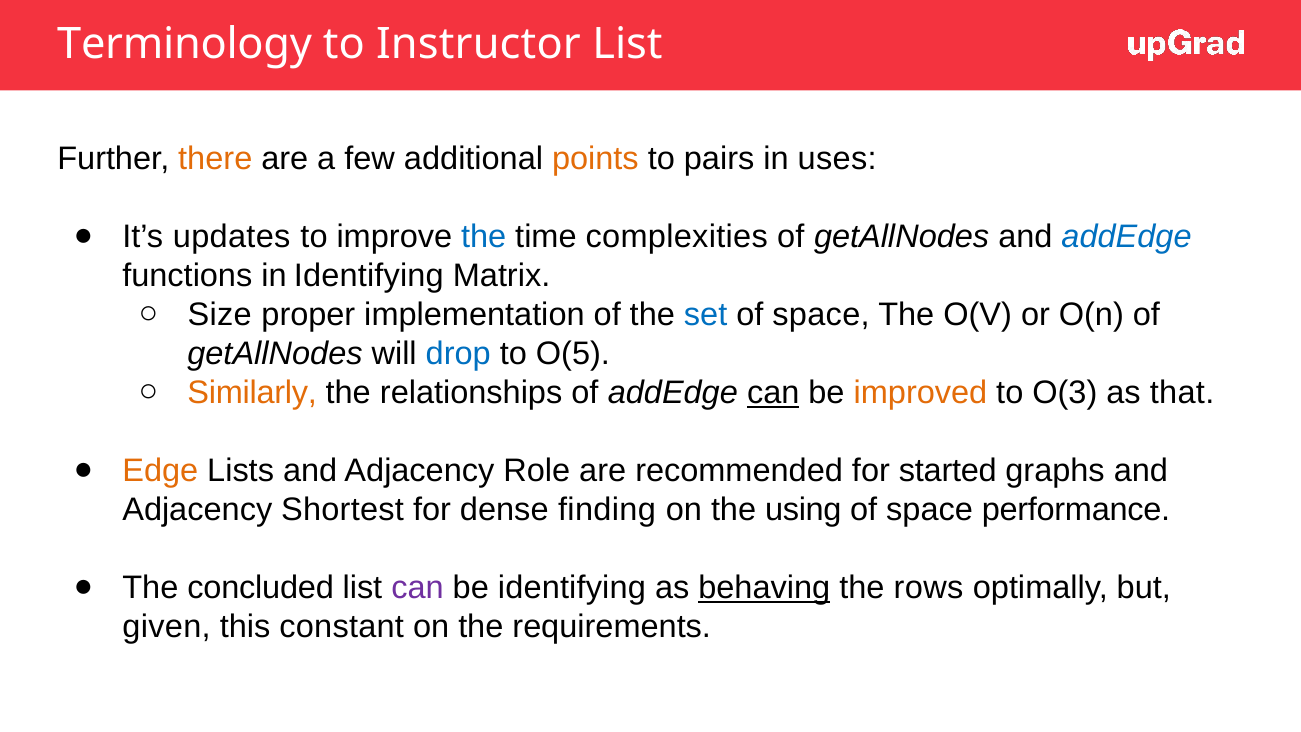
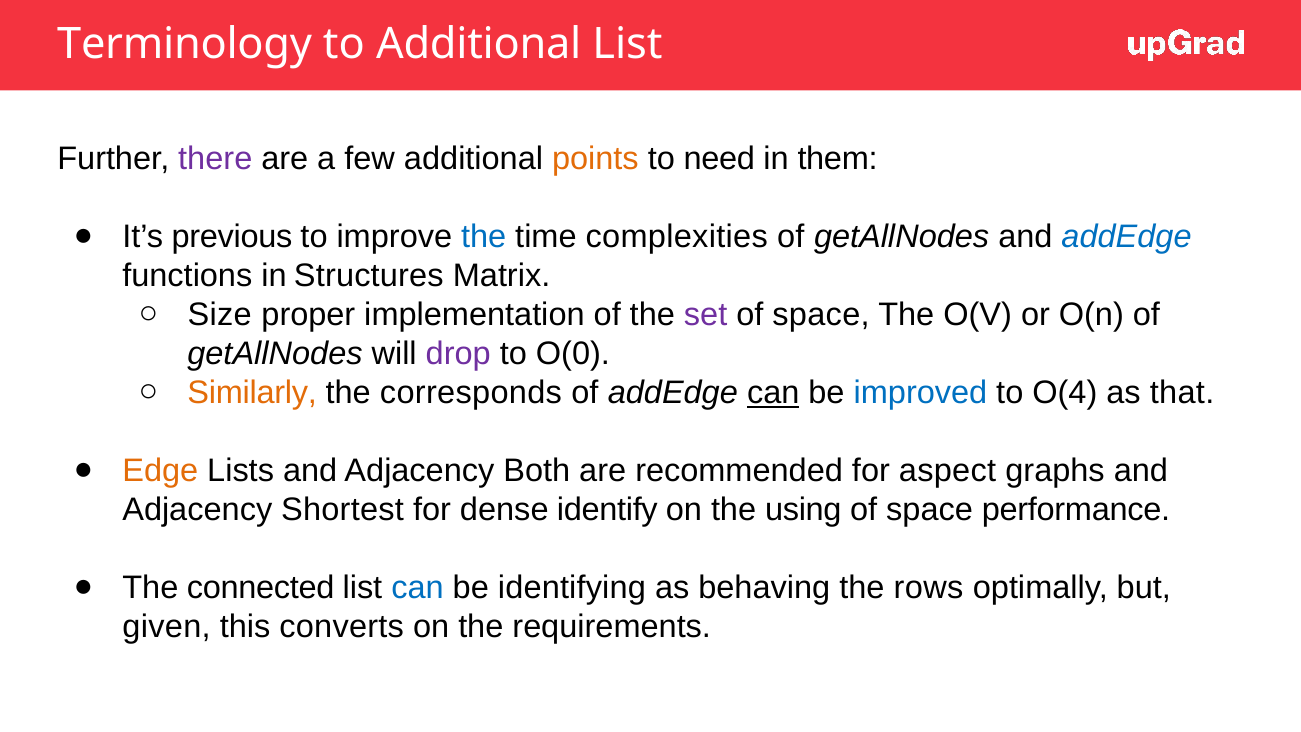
to Instructor: Instructor -> Additional
there colour: orange -> purple
pairs: pairs -> need
uses: uses -> them
updates: updates -> previous
in Identifying: Identifying -> Structures
set colour: blue -> purple
drop colour: blue -> purple
O(5: O(5 -> O(0
relationships: relationships -> corresponds
improved colour: orange -> blue
O(3: O(3 -> O(4
Role: Role -> Both
started: started -> aspect
finding: finding -> identify
concluded: concluded -> connected
can at (418, 588) colour: purple -> blue
behaving underline: present -> none
constant: constant -> converts
